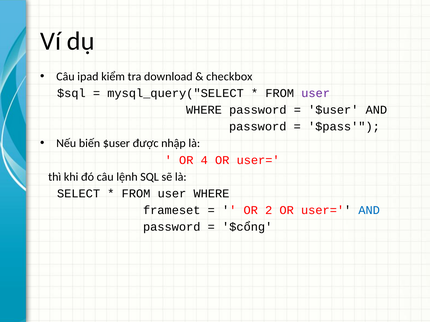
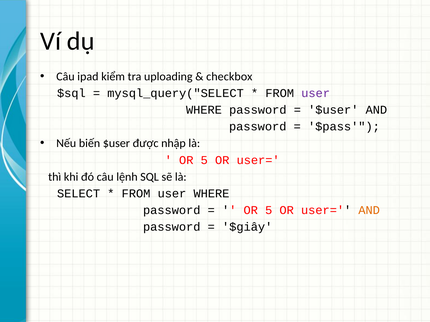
download: download -> uploading
4 at (204, 160): 4 -> 5
frameset at (172, 211): frameset -> password
2 at (269, 211): 2 -> 5
AND at (369, 211) colour: blue -> orange
$cổng: $cổng -> $giây
